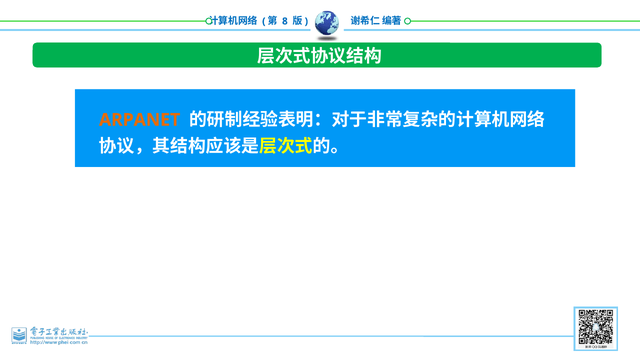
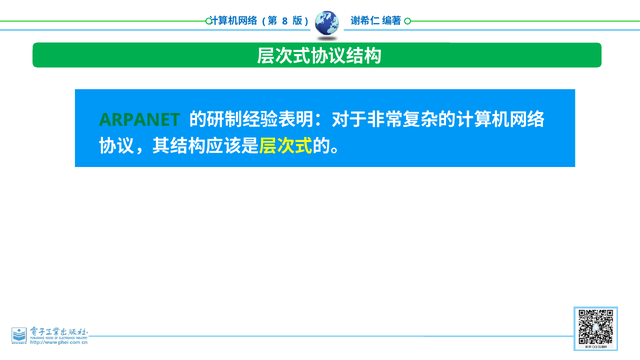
ARPANET colour: orange -> green
